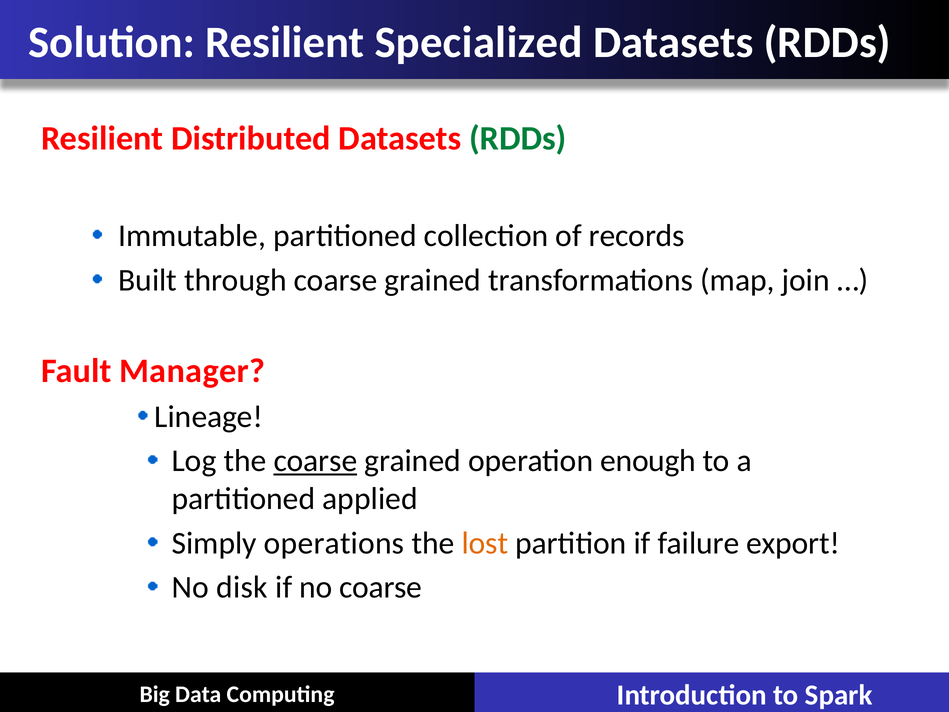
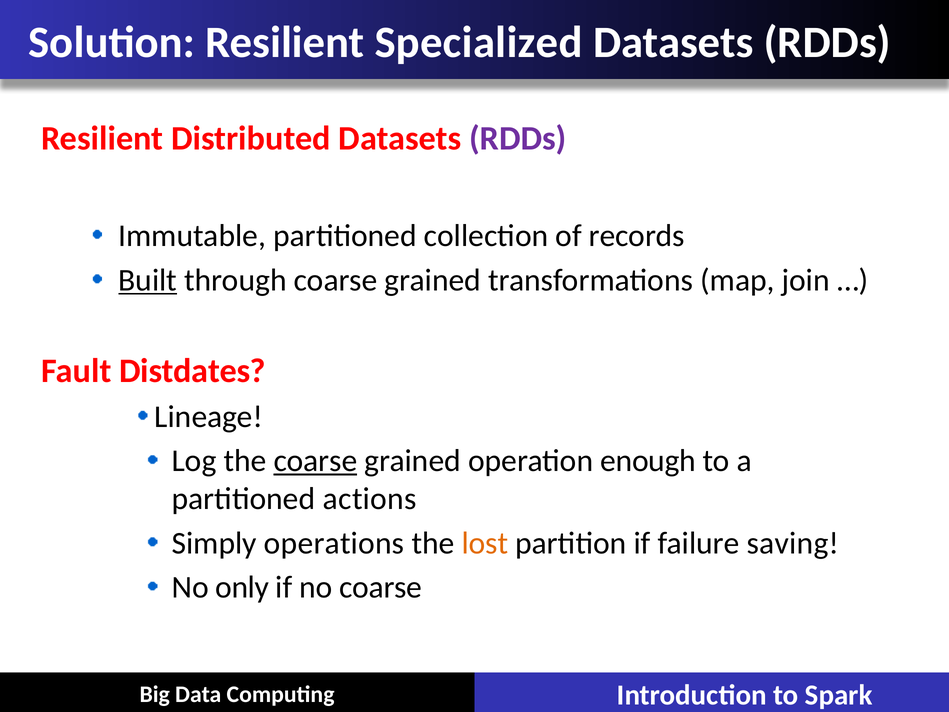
RDDs at (518, 138) colour: green -> purple
Built underline: none -> present
Manager: Manager -> Distdates
applied: applied -> actions
export: export -> saving
disk: disk -> only
